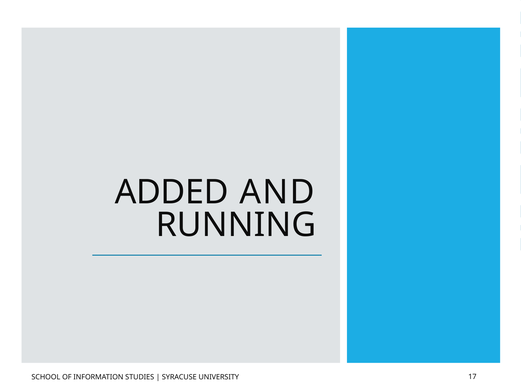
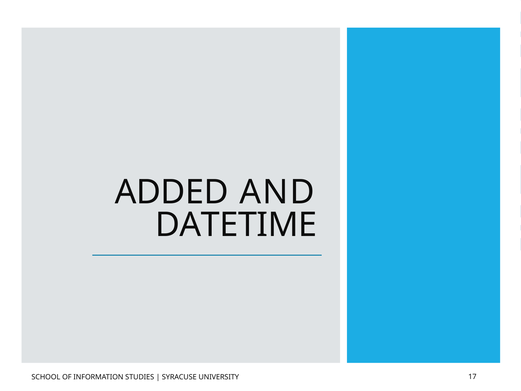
RUNNING: RUNNING -> DATETIME
